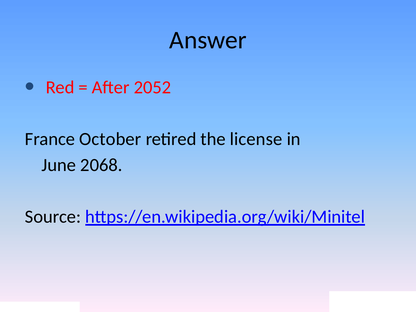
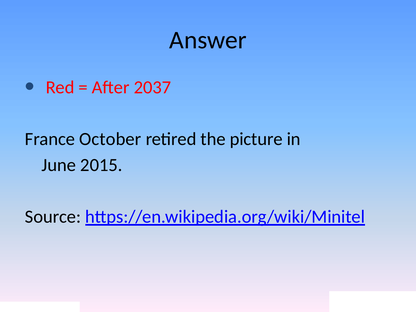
2052: 2052 -> 2037
license: license -> picture
2068: 2068 -> 2015
